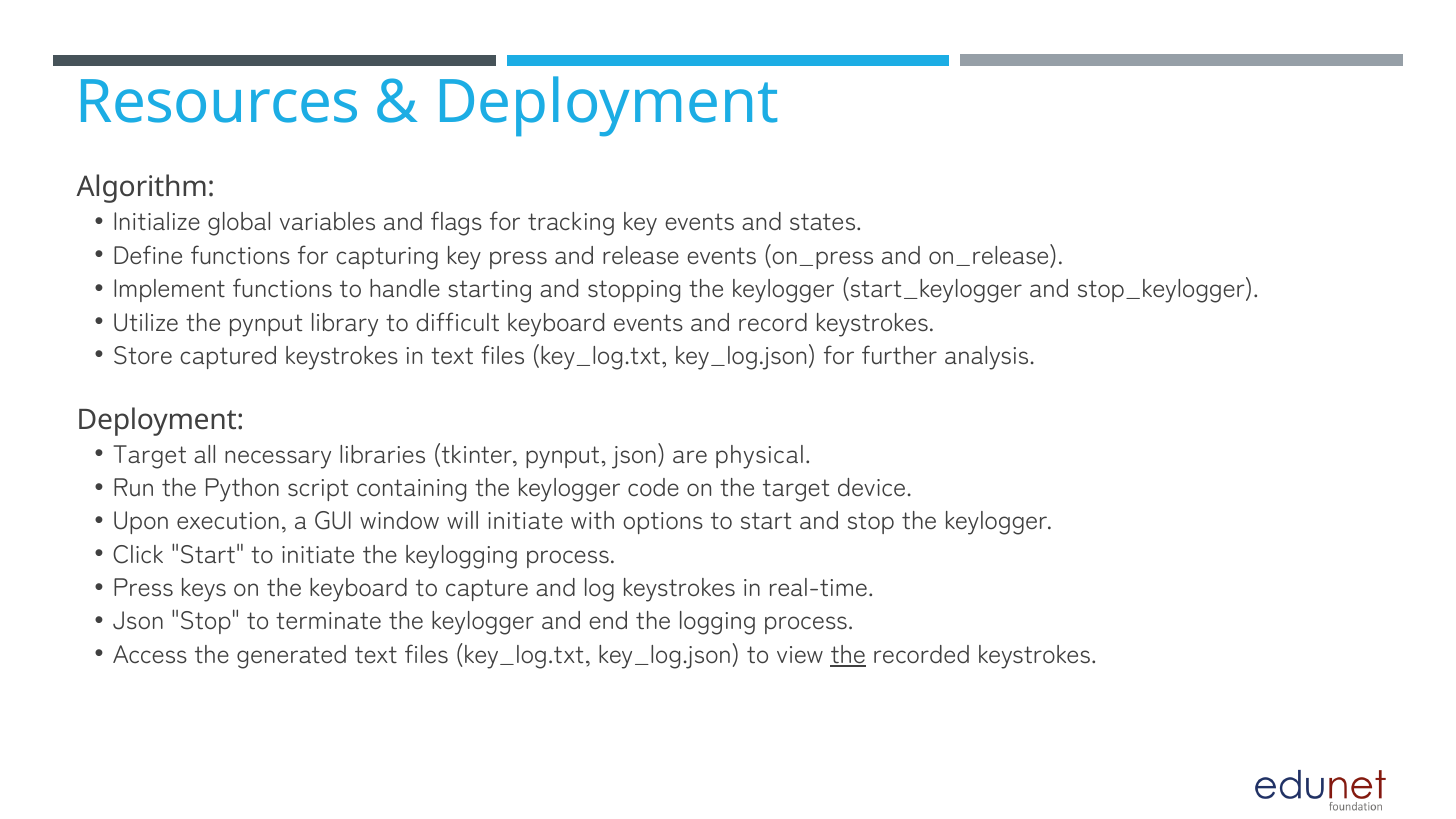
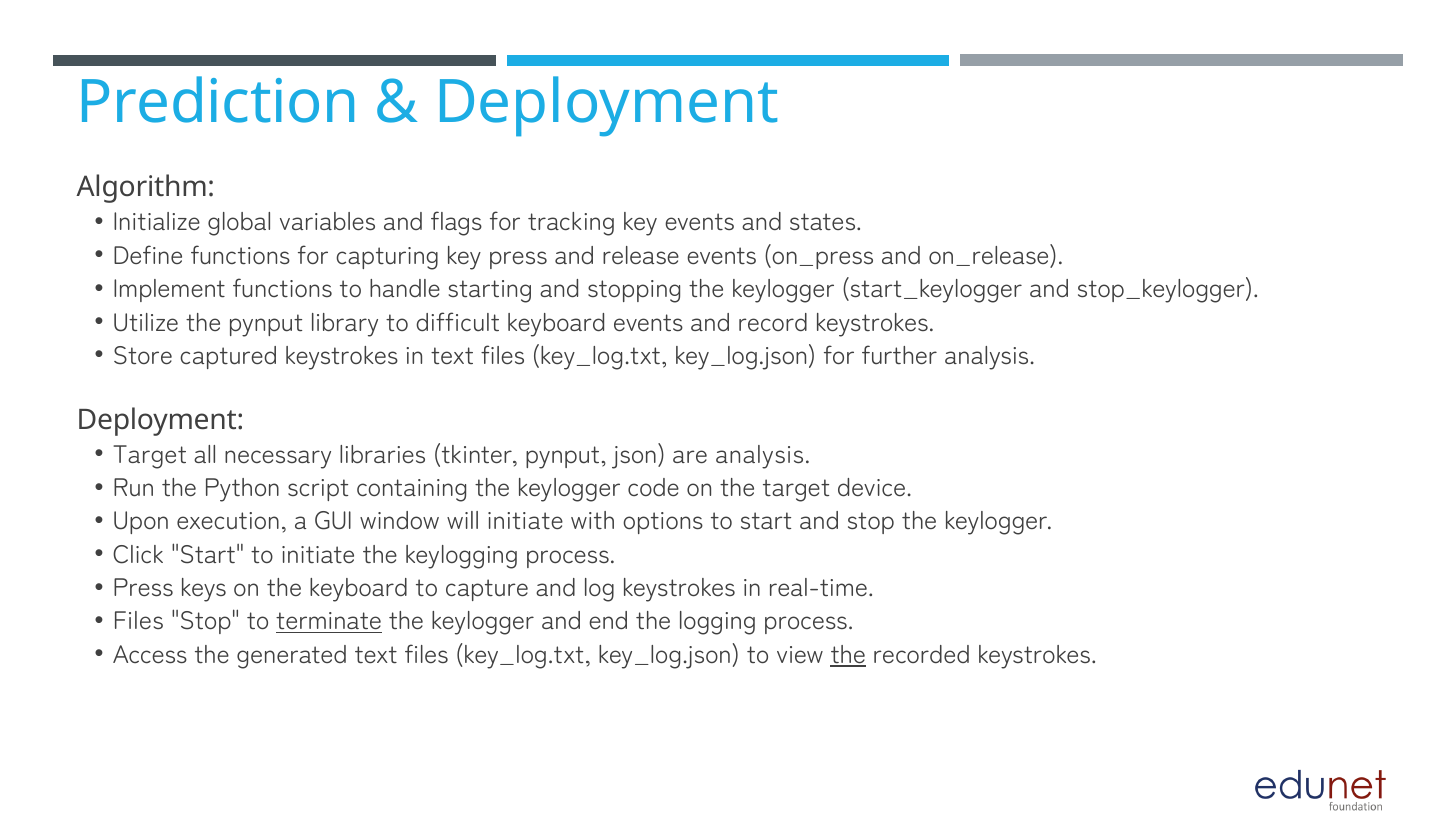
Resources: Resources -> Prediction
are physical: physical -> analysis
Json at (139, 622): Json -> Files
terminate underline: none -> present
